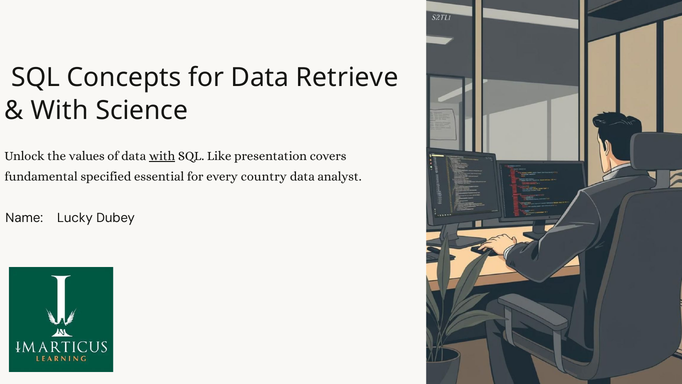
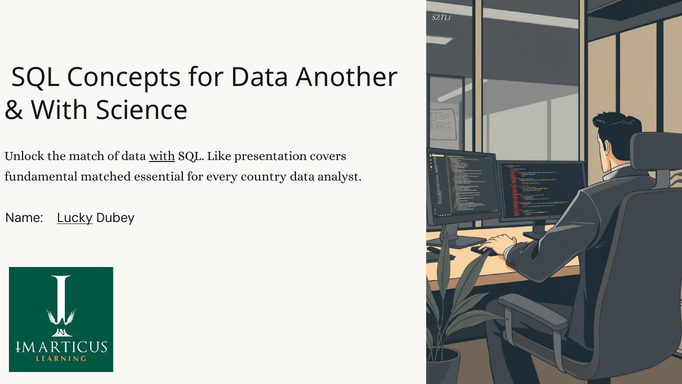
Retrieve: Retrieve -> Another
values: values -> match
specified: specified -> matched
Lucky underline: none -> present
